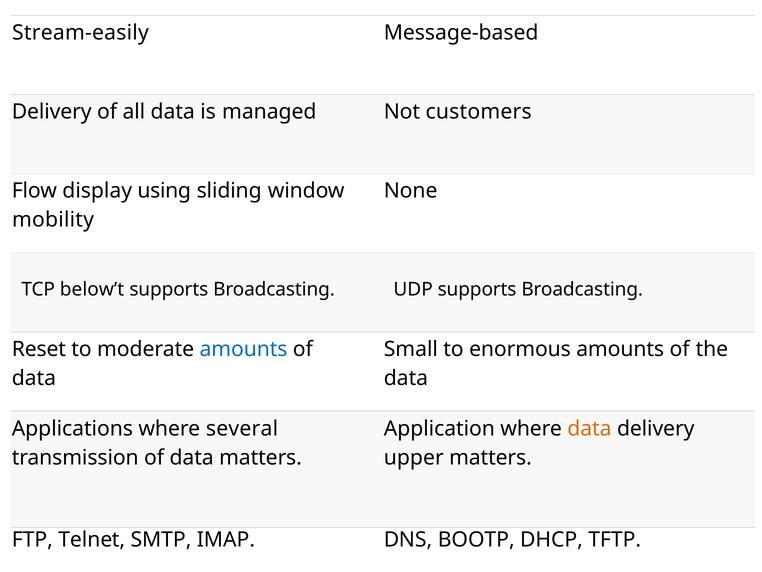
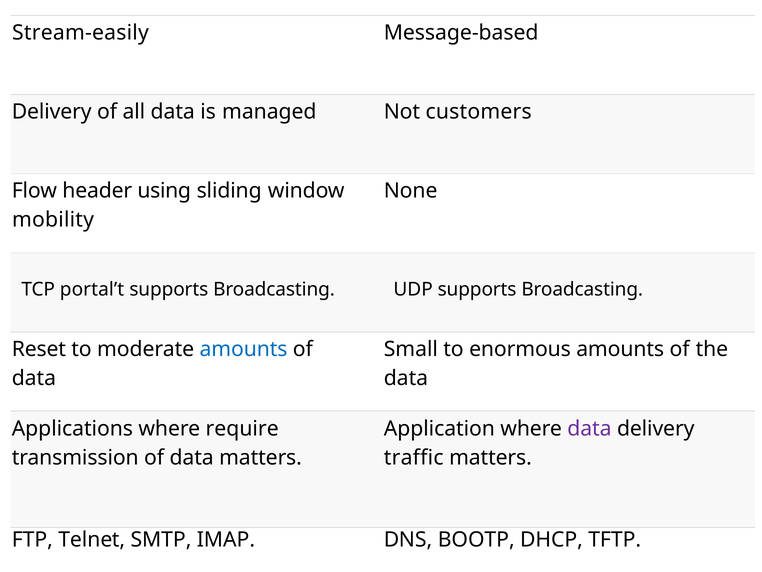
display: display -> header
below’t: below’t -> portal’t
several: several -> require
data at (589, 428) colour: orange -> purple
upper: upper -> traffic
